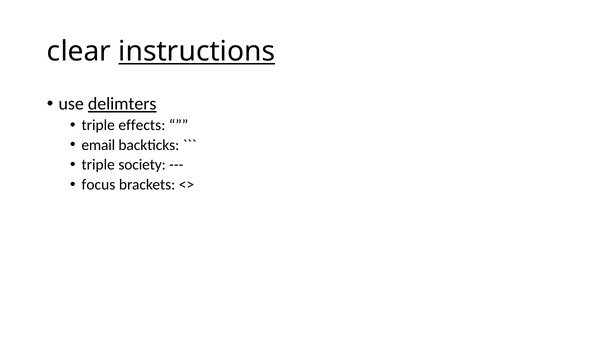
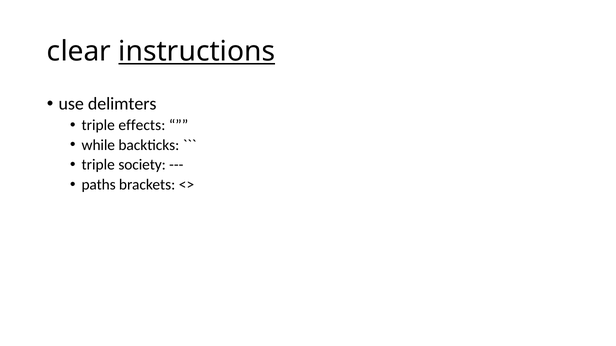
delimters underline: present -> none
email: email -> while
focus: focus -> paths
